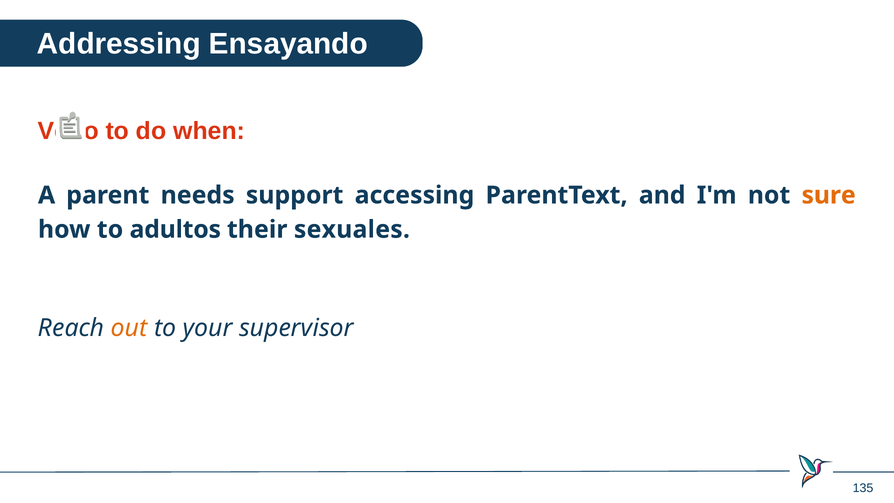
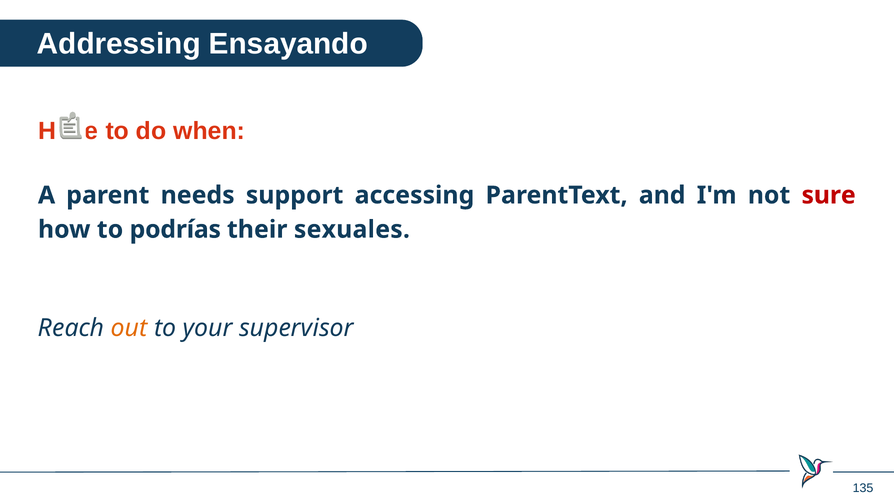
Verlo: Verlo -> Hace
sure colour: orange -> red
adultos: adultos -> podrías
